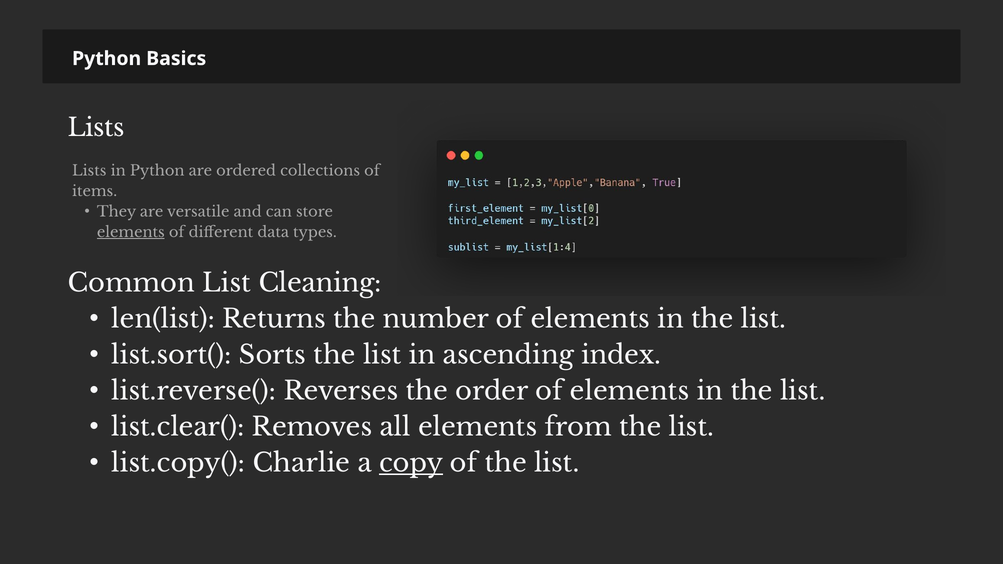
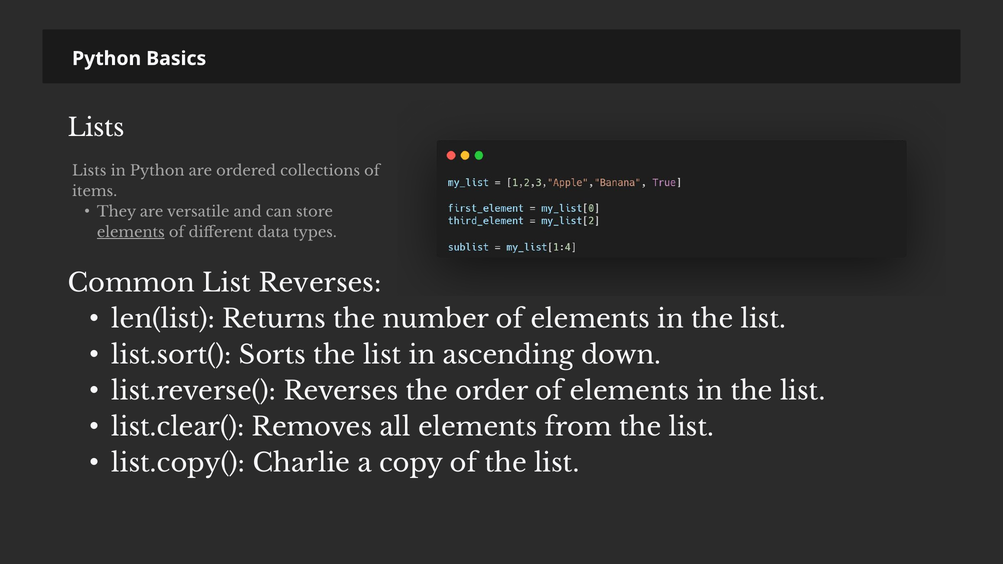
List Cleaning: Cleaning -> Reverses
index: index -> down
copy underline: present -> none
